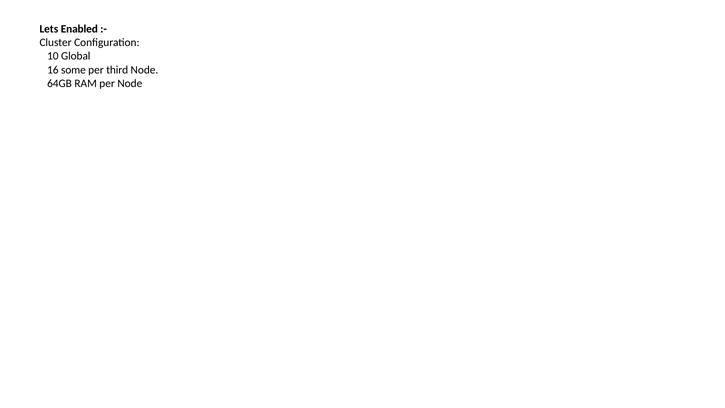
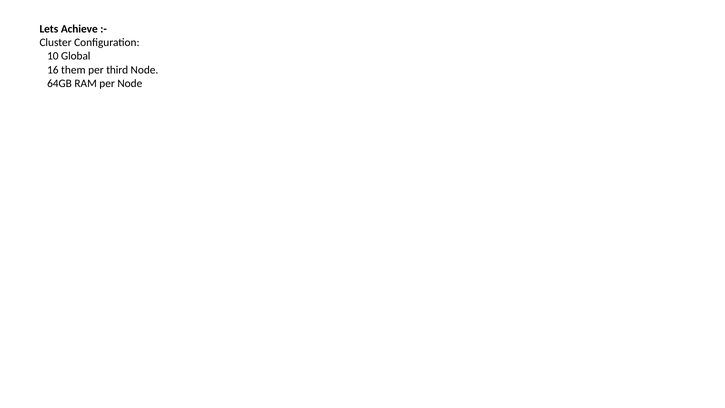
Enabled: Enabled -> Achieve
some: some -> them
